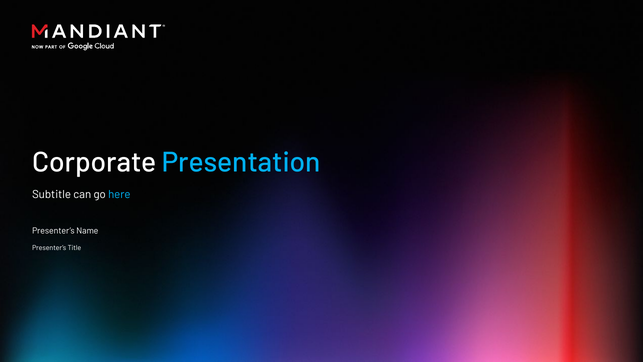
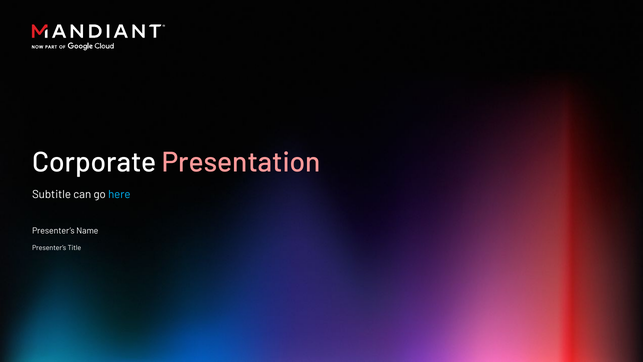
Presentation colour: light blue -> pink
